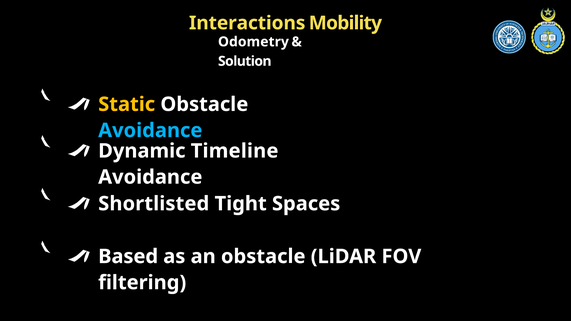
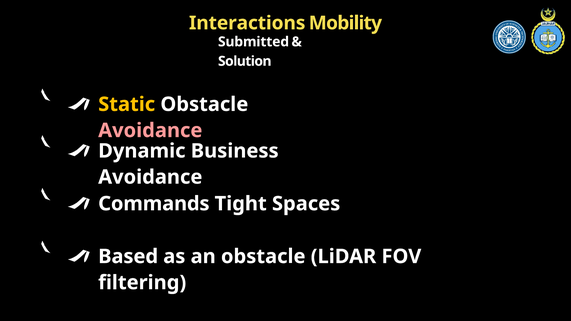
Odometry: Odometry -> Submitted
Avoidance at (150, 131) colour: light blue -> pink
Timeline: Timeline -> Business
Shortlisted: Shortlisted -> Commands
